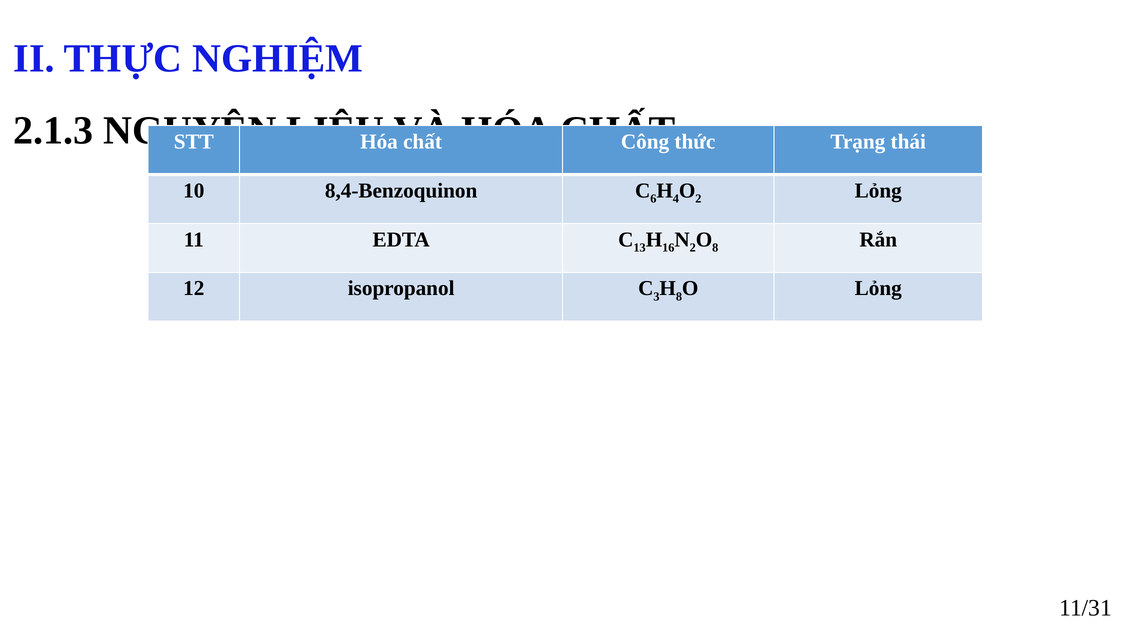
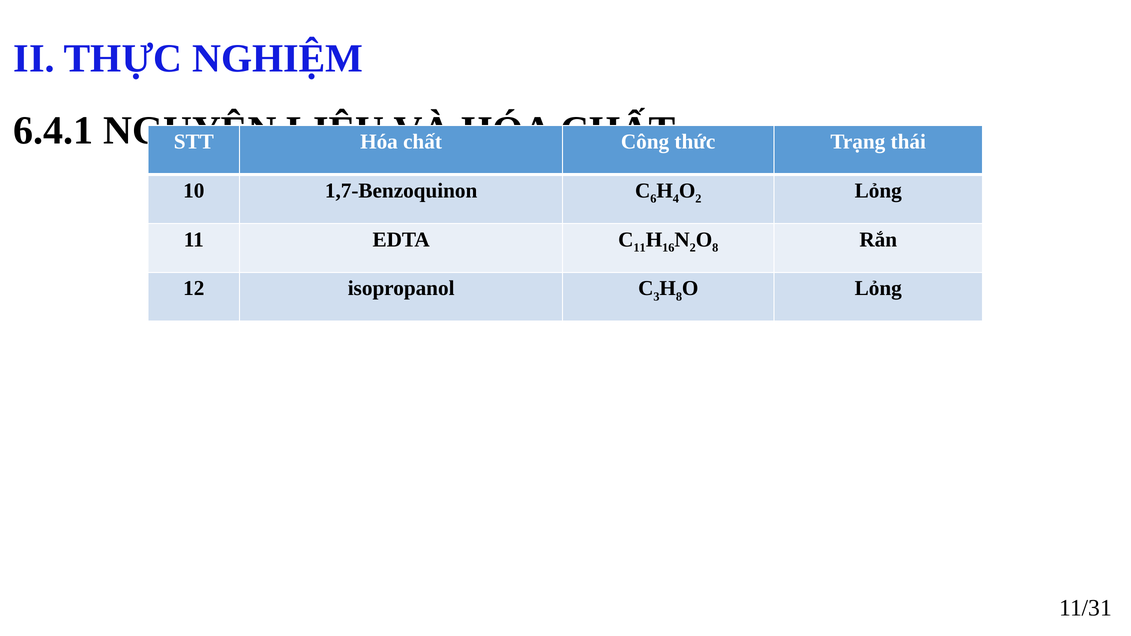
2.1.3: 2.1.3 -> 6.4.1
8,4-Benzoquinon: 8,4-Benzoquinon -> 1,7-Benzoquinon
13 at (640, 248): 13 -> 11
